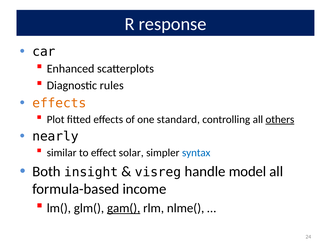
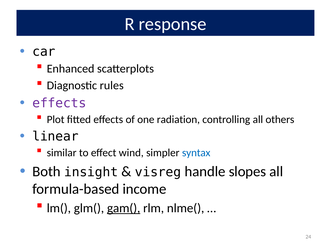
effects at (59, 103) colour: orange -> purple
standard: standard -> radiation
others underline: present -> none
nearly: nearly -> linear
solar: solar -> wind
model: model -> slopes
